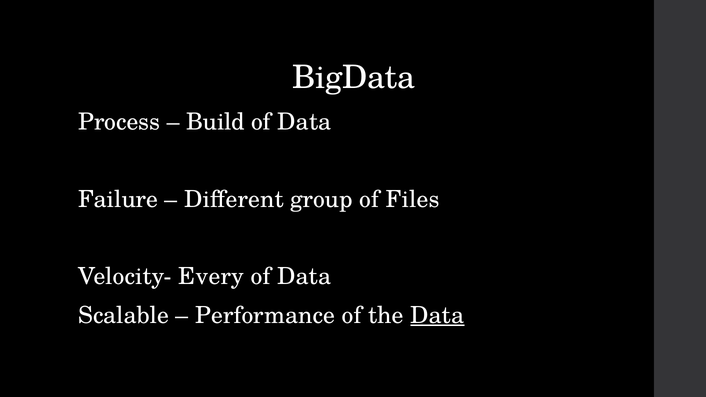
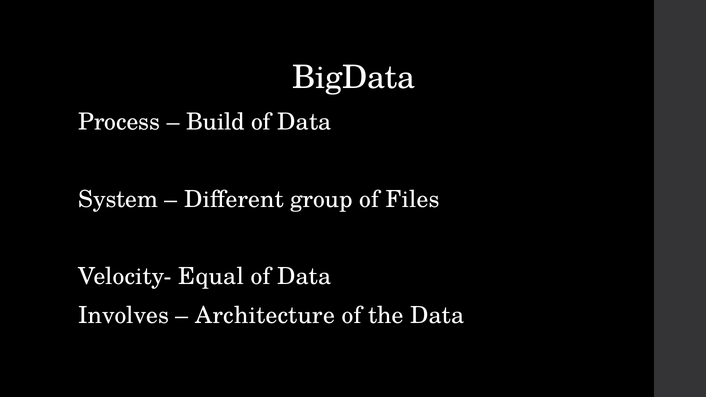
Failure: Failure -> System
Every: Every -> Equal
Scalable: Scalable -> Involves
Performance: Performance -> Architecture
Data at (437, 315) underline: present -> none
